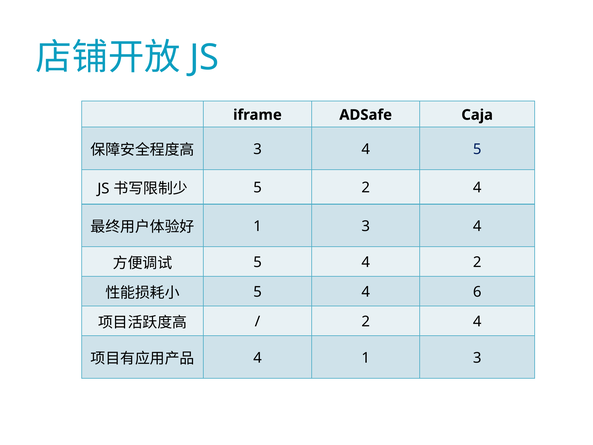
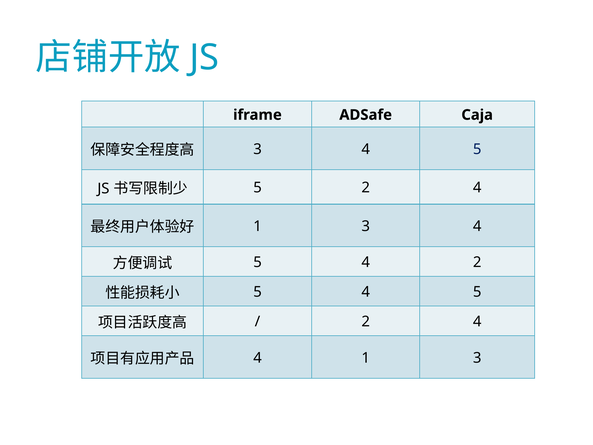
5 4 6: 6 -> 5
